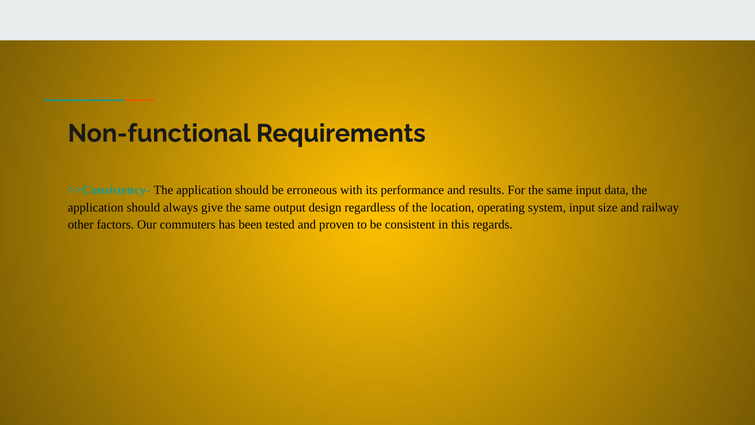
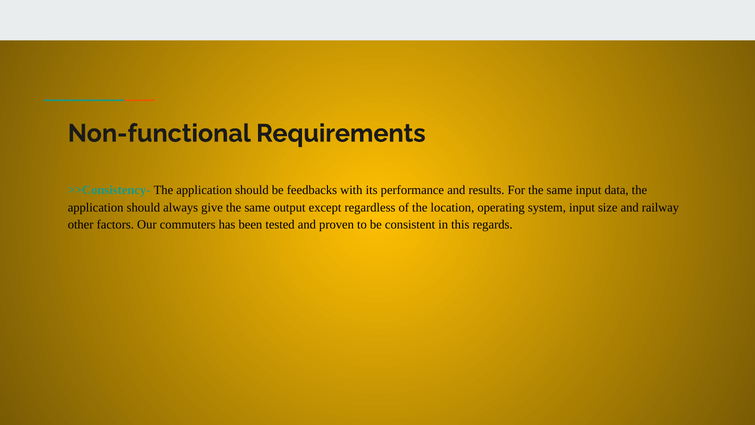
erroneous: erroneous -> feedbacks
design: design -> except
